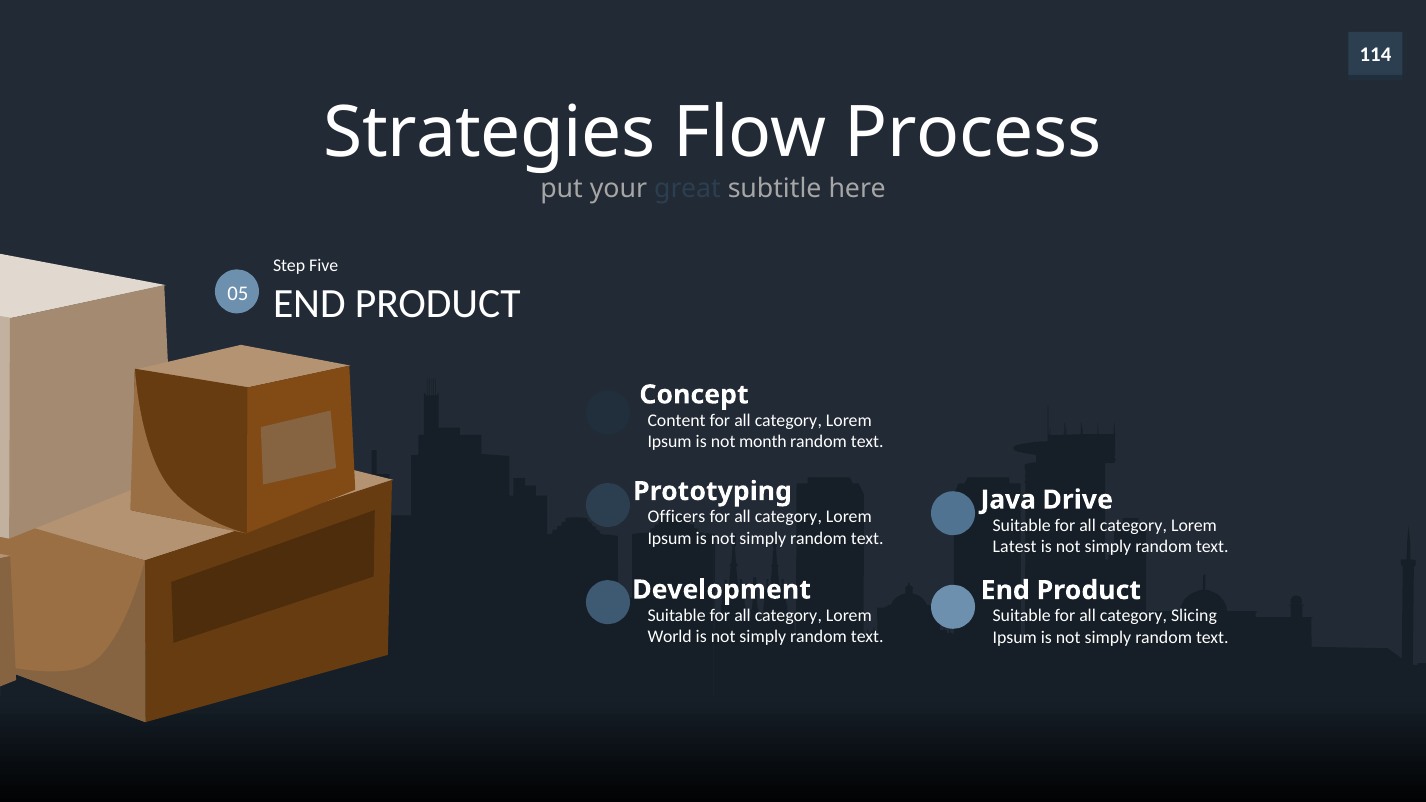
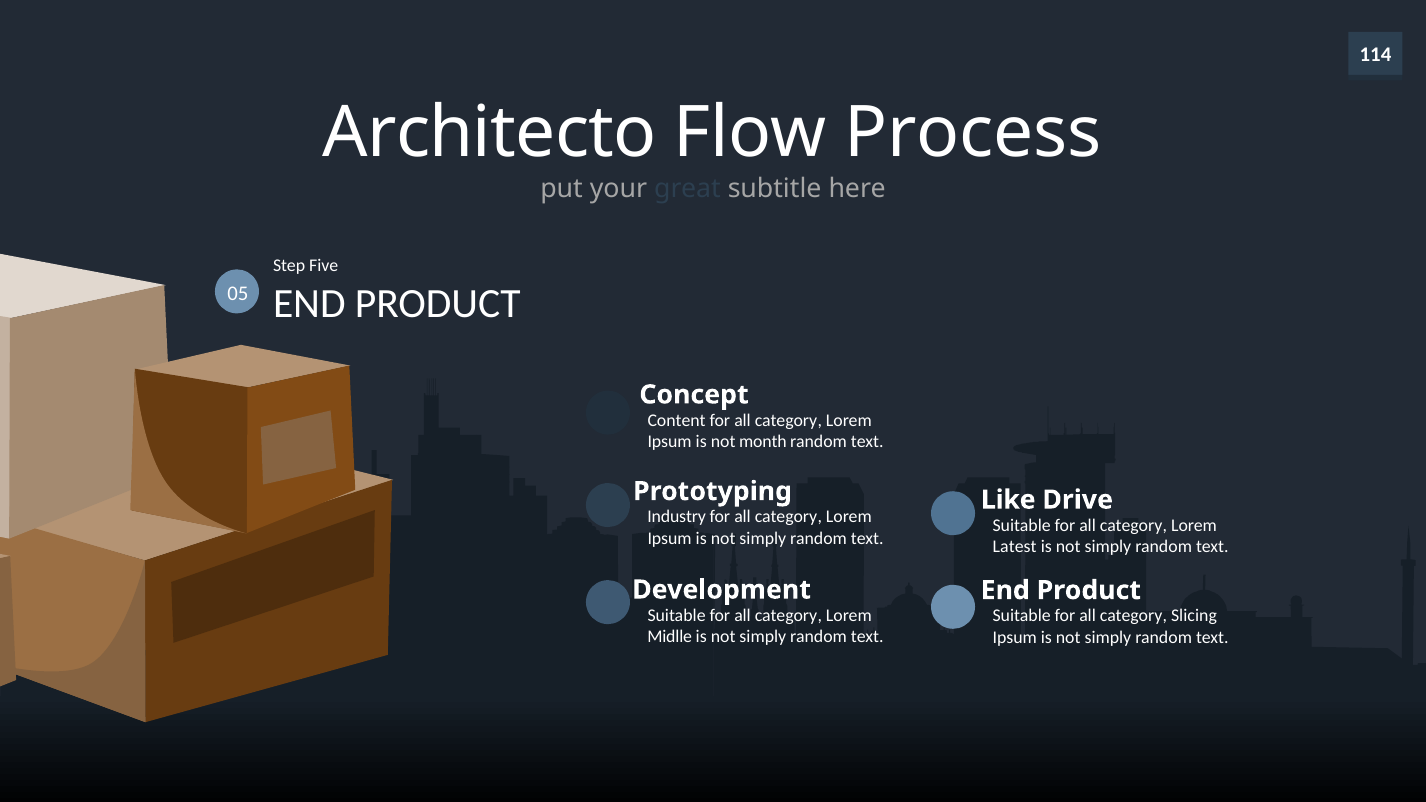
Strategies: Strategies -> Architecto
Java: Java -> Like
Officers: Officers -> Industry
World: World -> Midlle
